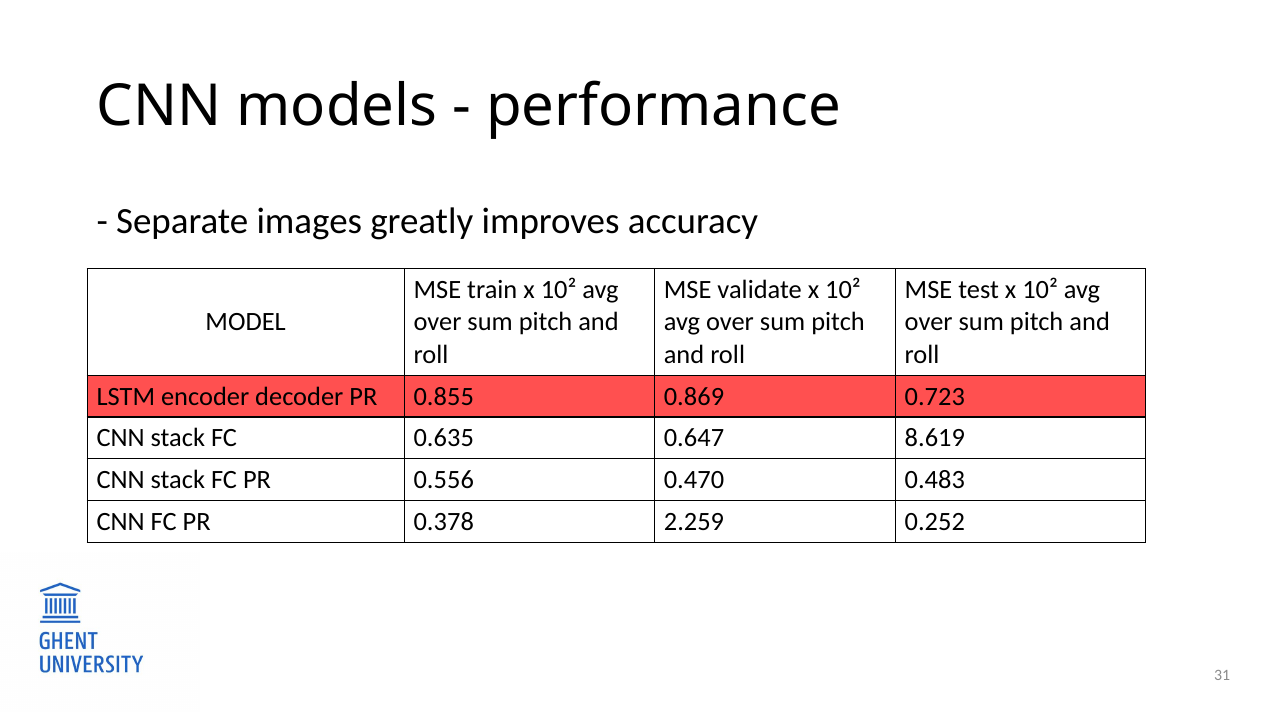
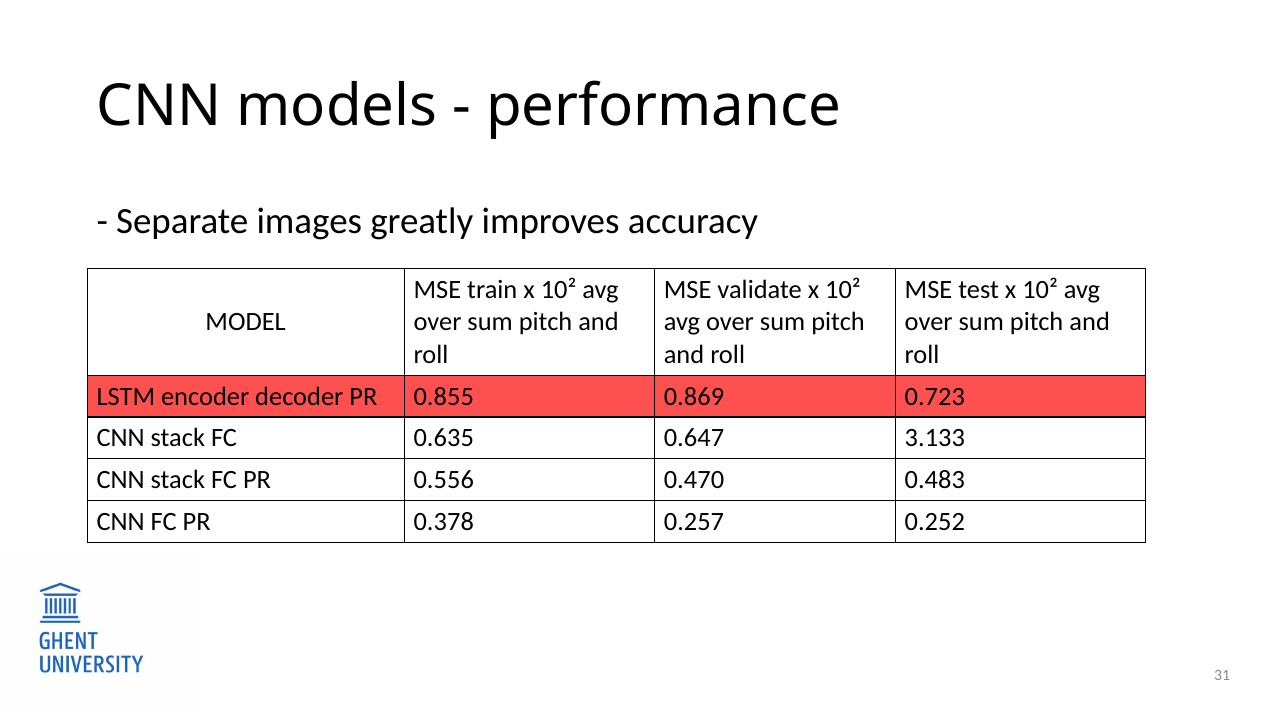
8.619: 8.619 -> 3.133
2.259: 2.259 -> 0.257
